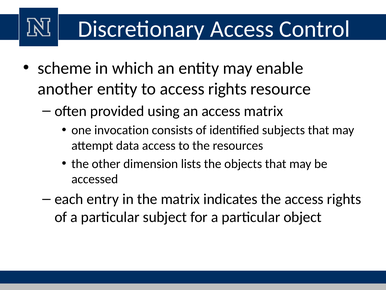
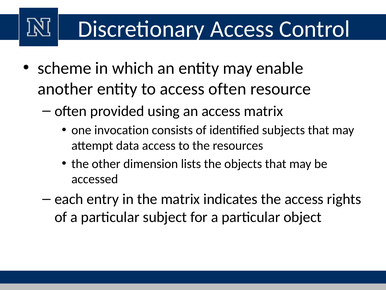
to access rights: rights -> often
